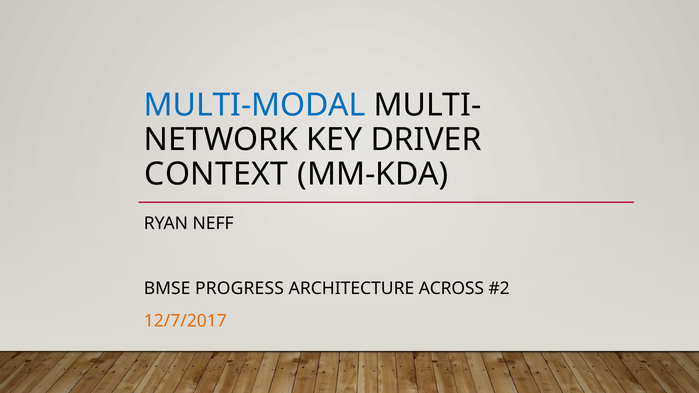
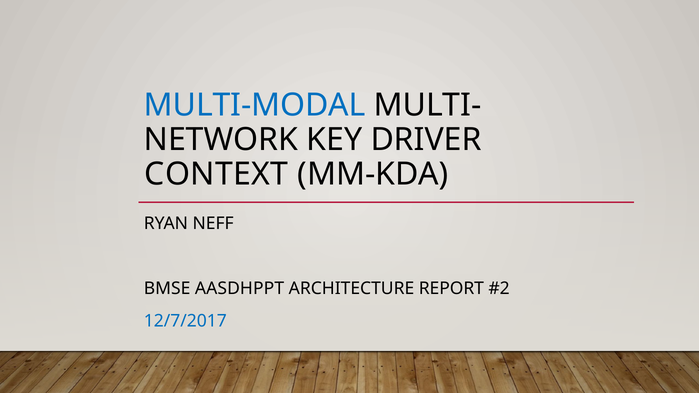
PROGRESS: PROGRESS -> AASDHPPT
ACROSS: ACROSS -> REPORT
12/7/2017 colour: orange -> blue
